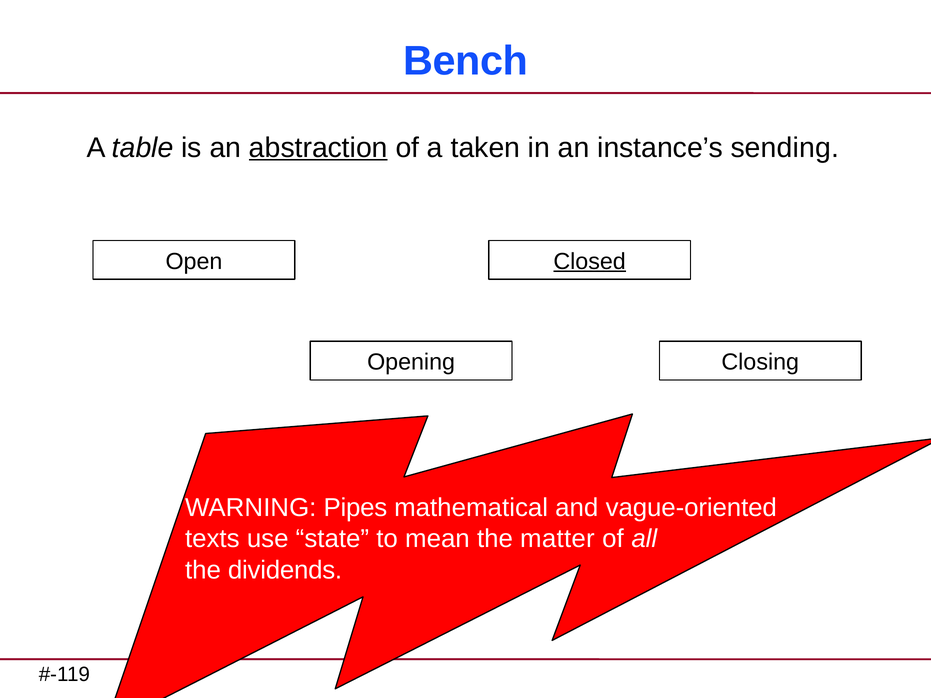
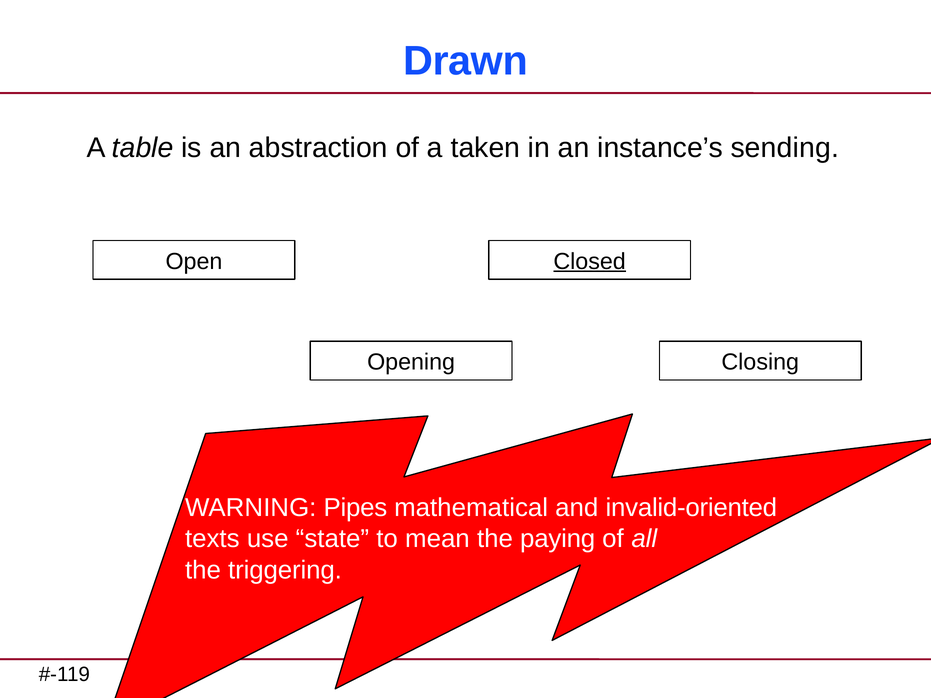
Bench: Bench -> Drawn
abstraction underline: present -> none
vague-oriented: vague-oriented -> invalid-oriented
matter: matter -> paying
dividends: dividends -> triggering
